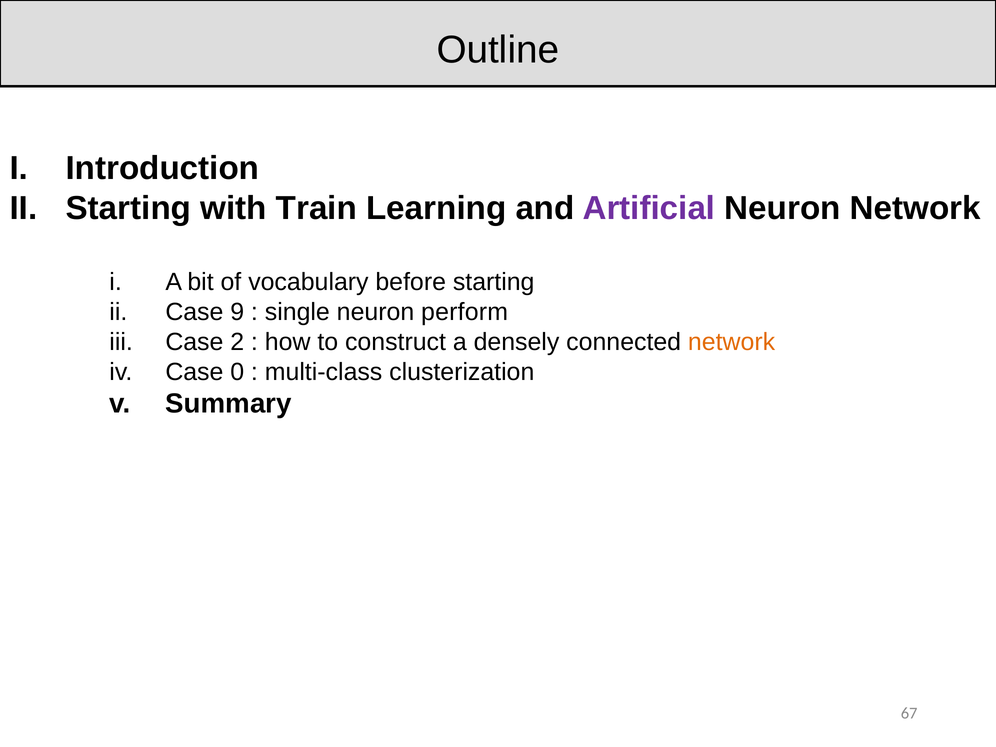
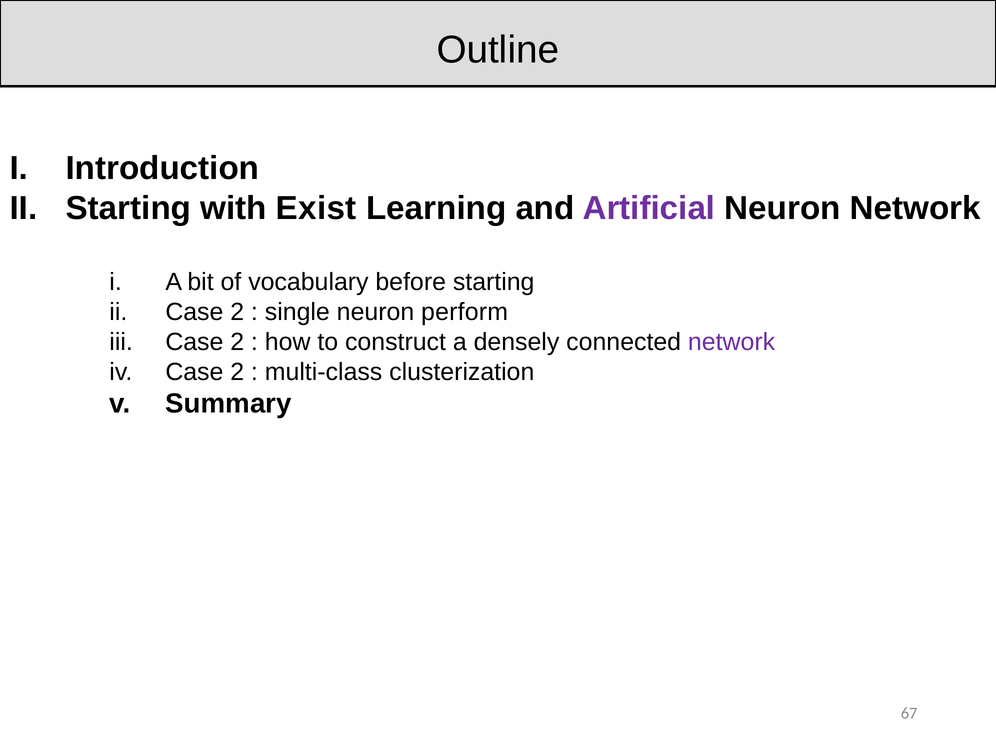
Train: Train -> Exist
9 at (237, 312): 9 -> 2
network at (732, 342) colour: orange -> purple
0 at (237, 372): 0 -> 2
